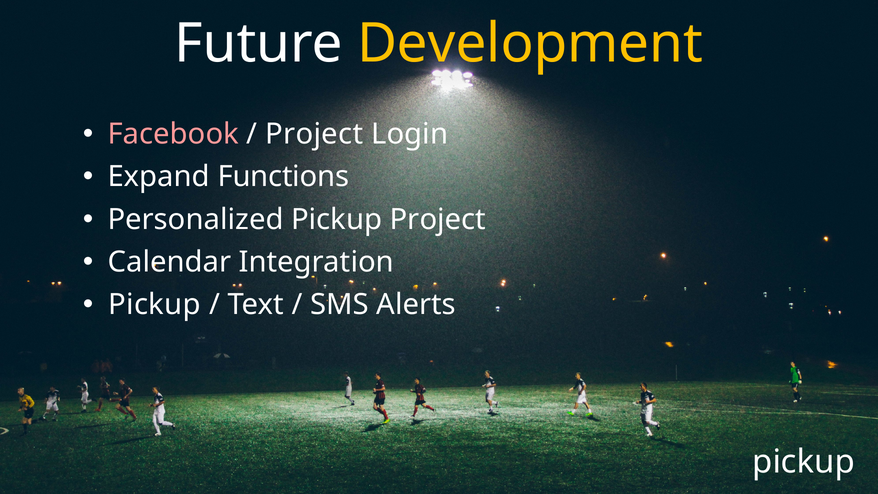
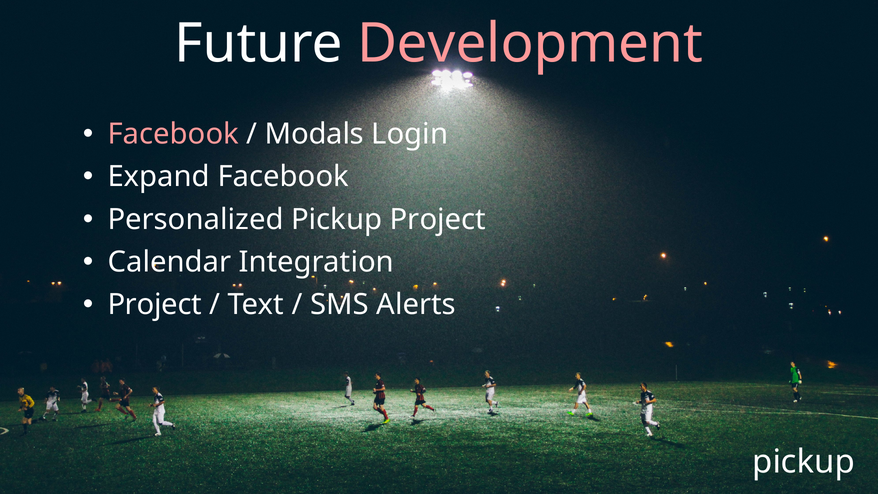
Development colour: yellow -> pink
Project at (314, 134): Project -> Modals
Expand Functions: Functions -> Facebook
Pickup at (154, 305): Pickup -> Project
